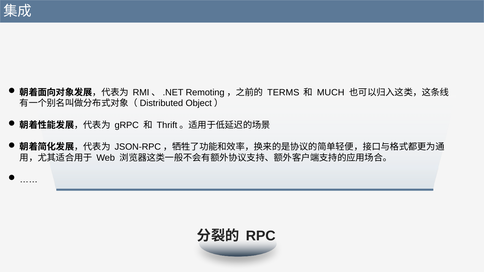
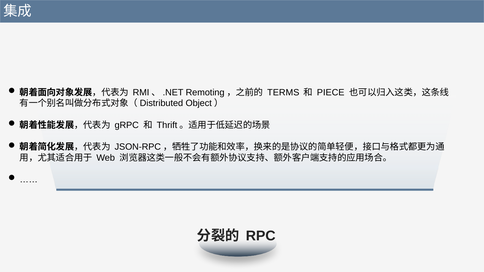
MUCH: MUCH -> PIECE
